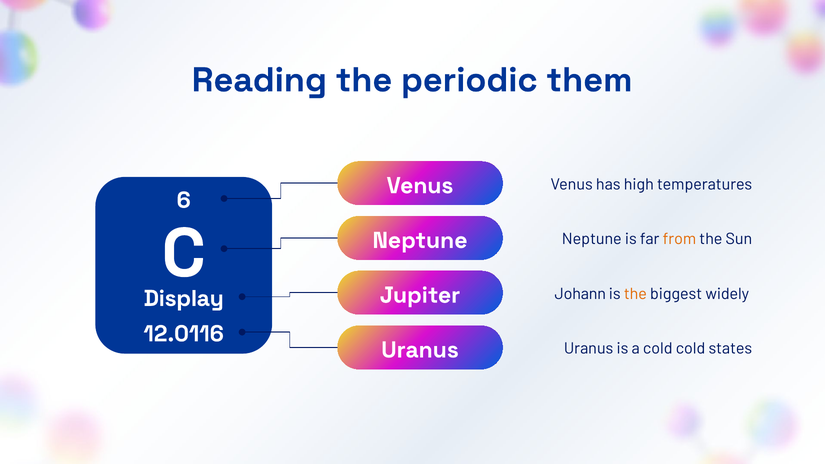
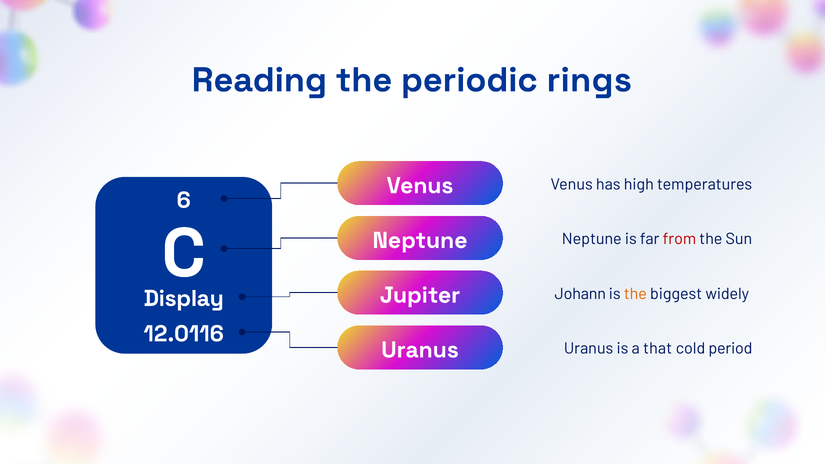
them: them -> rings
from colour: orange -> red
a cold: cold -> that
states: states -> period
